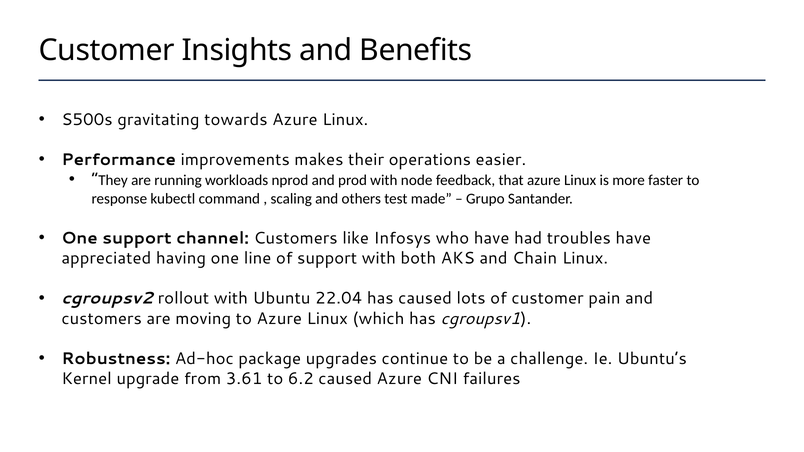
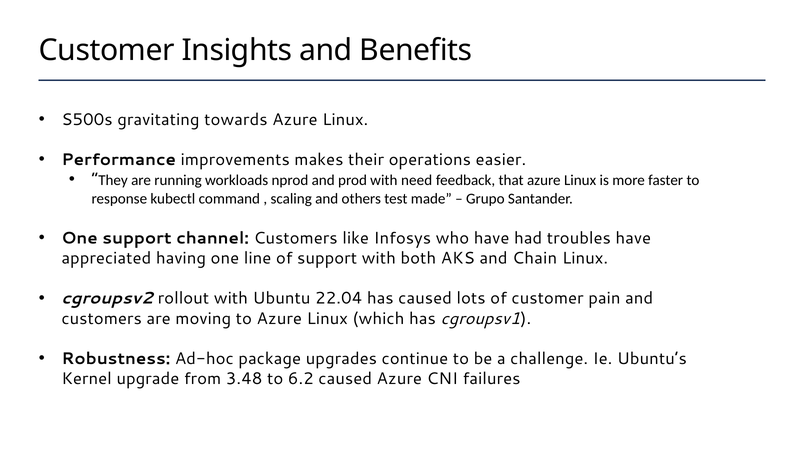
node: node -> need
3.61: 3.61 -> 3.48
